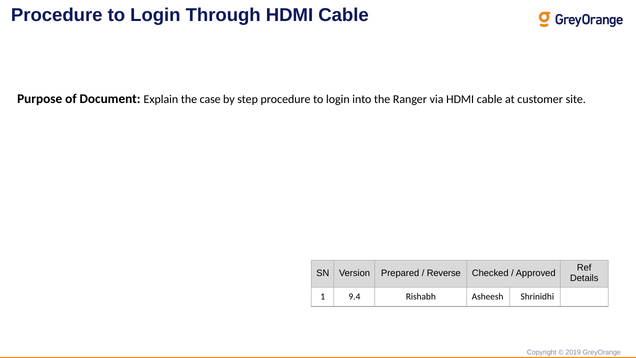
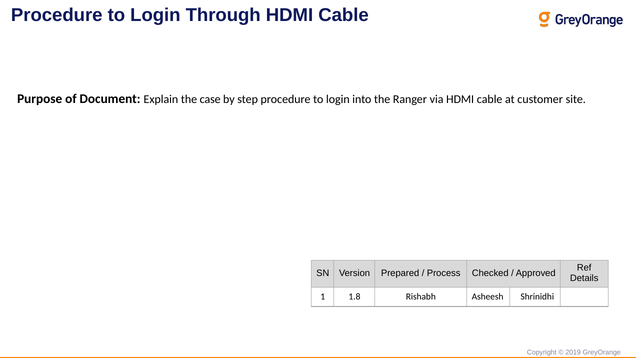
Reverse: Reverse -> Process
9.4: 9.4 -> 1.8
